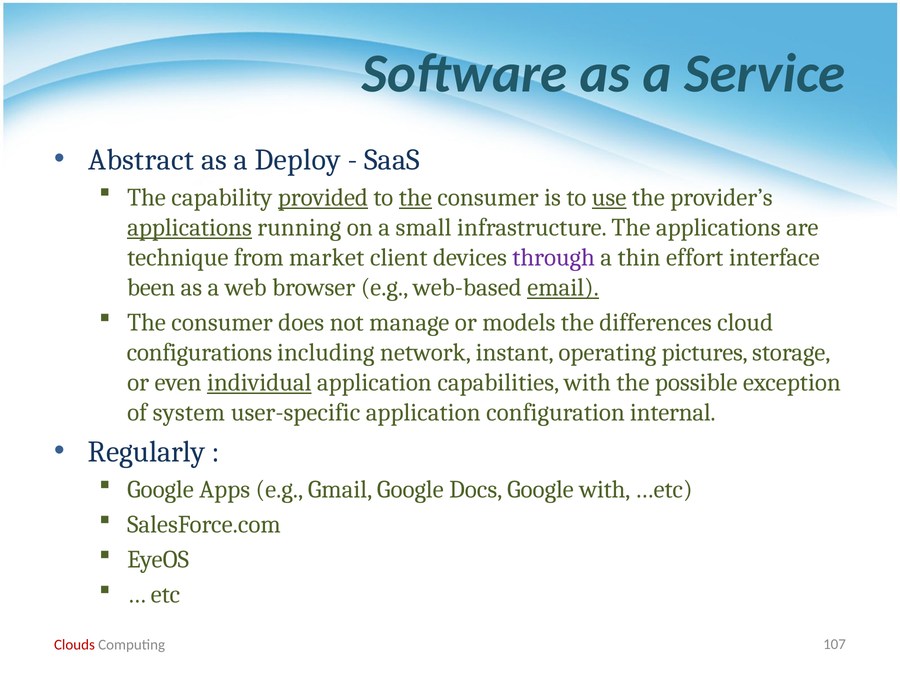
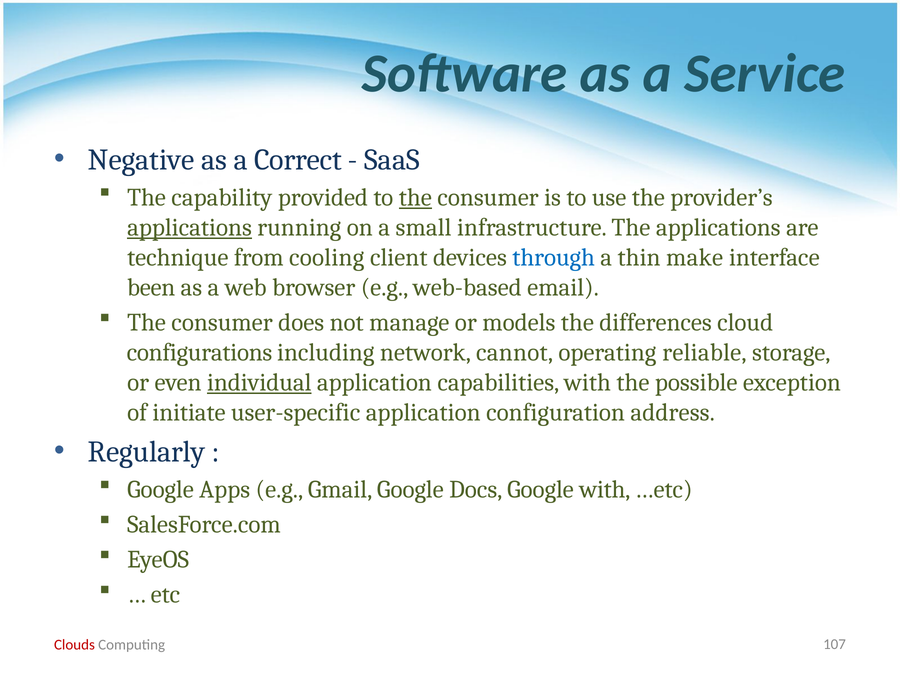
Abstract: Abstract -> Negative
Deploy: Deploy -> Correct
provided underline: present -> none
use underline: present -> none
market: market -> cooling
through colour: purple -> blue
effort: effort -> make
email underline: present -> none
instant: instant -> cannot
pictures: pictures -> reliable
system: system -> initiate
internal: internal -> address
